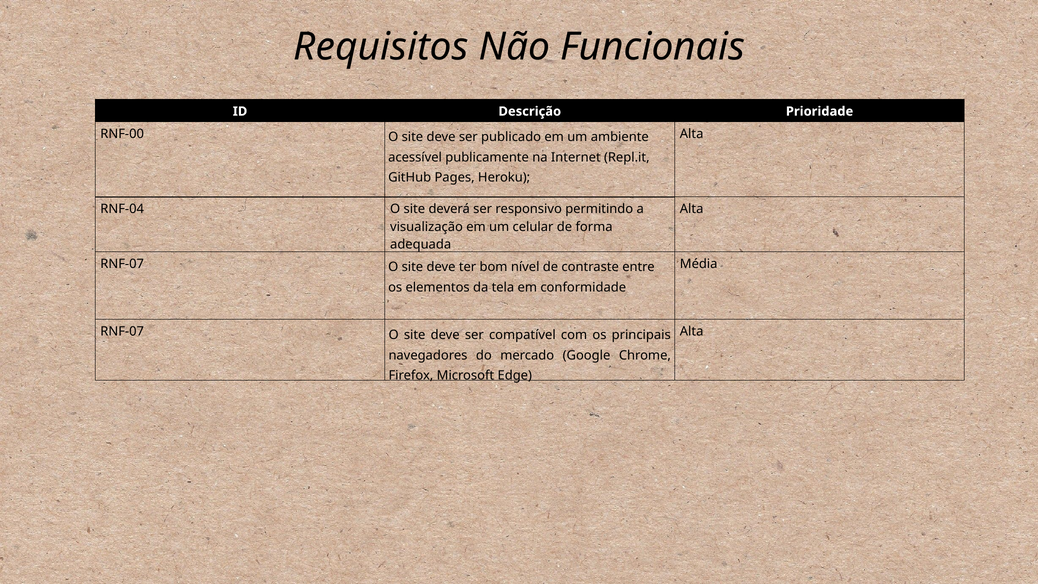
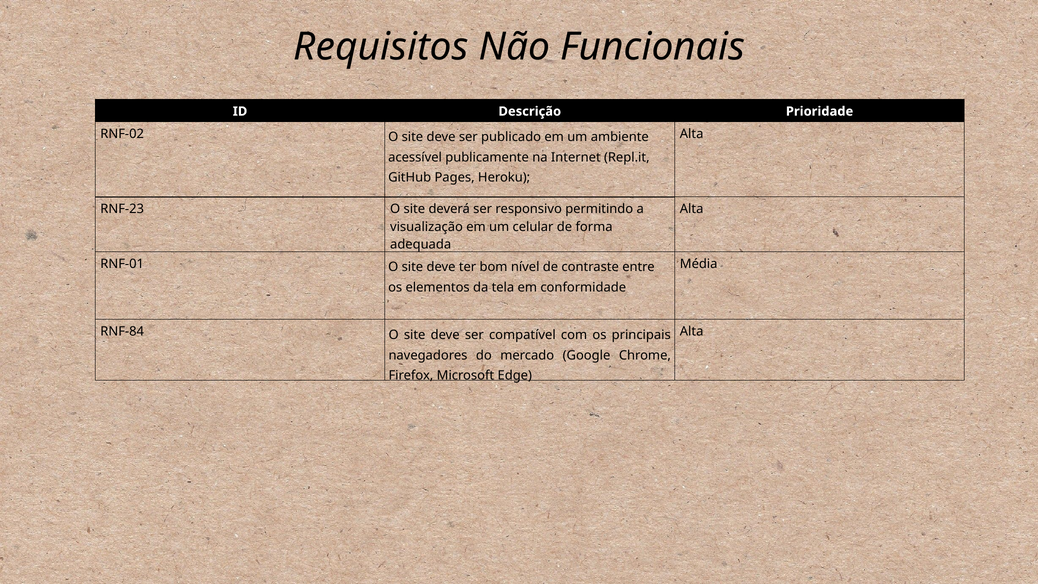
RNF-00: RNF-00 -> RNF-02
RNF-04: RNF-04 -> RNF-23
RNF-07 at (122, 264): RNF-07 -> RNF-01
RNF-07 at (122, 331): RNF-07 -> RNF-84
